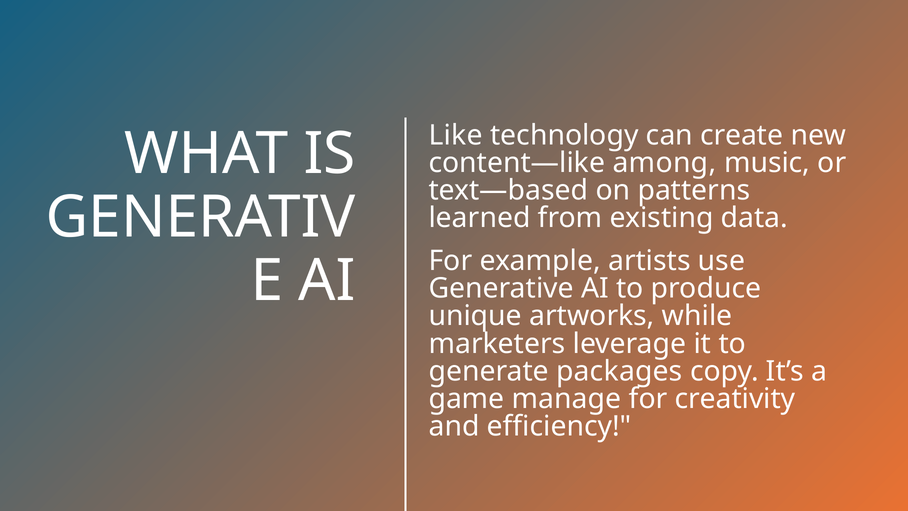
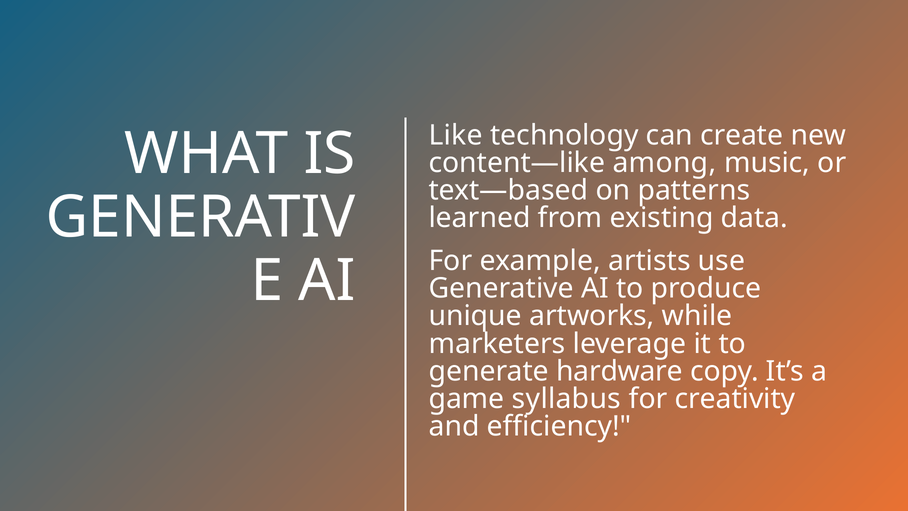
packages: packages -> hardware
manage: manage -> syllabus
